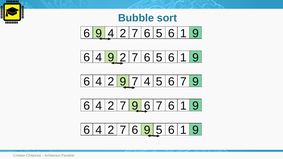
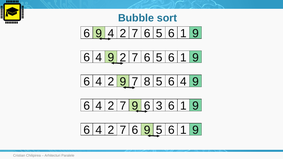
7 4: 4 -> 8
5 6 7: 7 -> 4
7 at (159, 106): 7 -> 3
